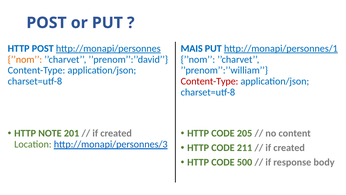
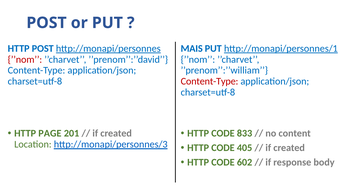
’’nom at (25, 59) colour: orange -> red
NOTE: NOTE -> PAGE
205: 205 -> 833
211: 211 -> 405
500: 500 -> 602
